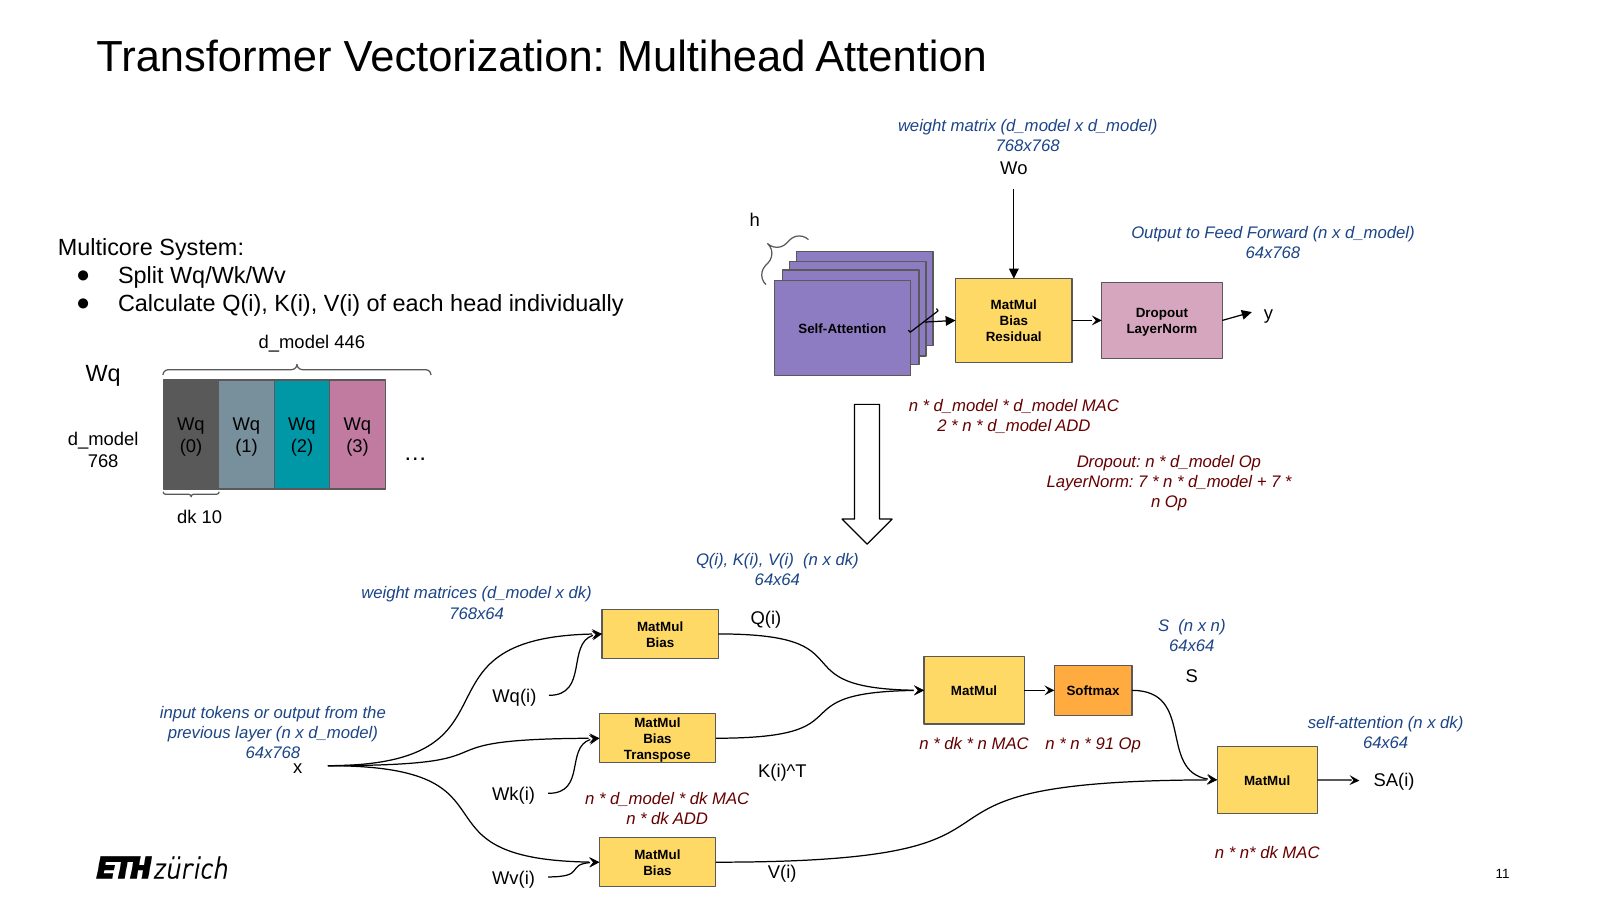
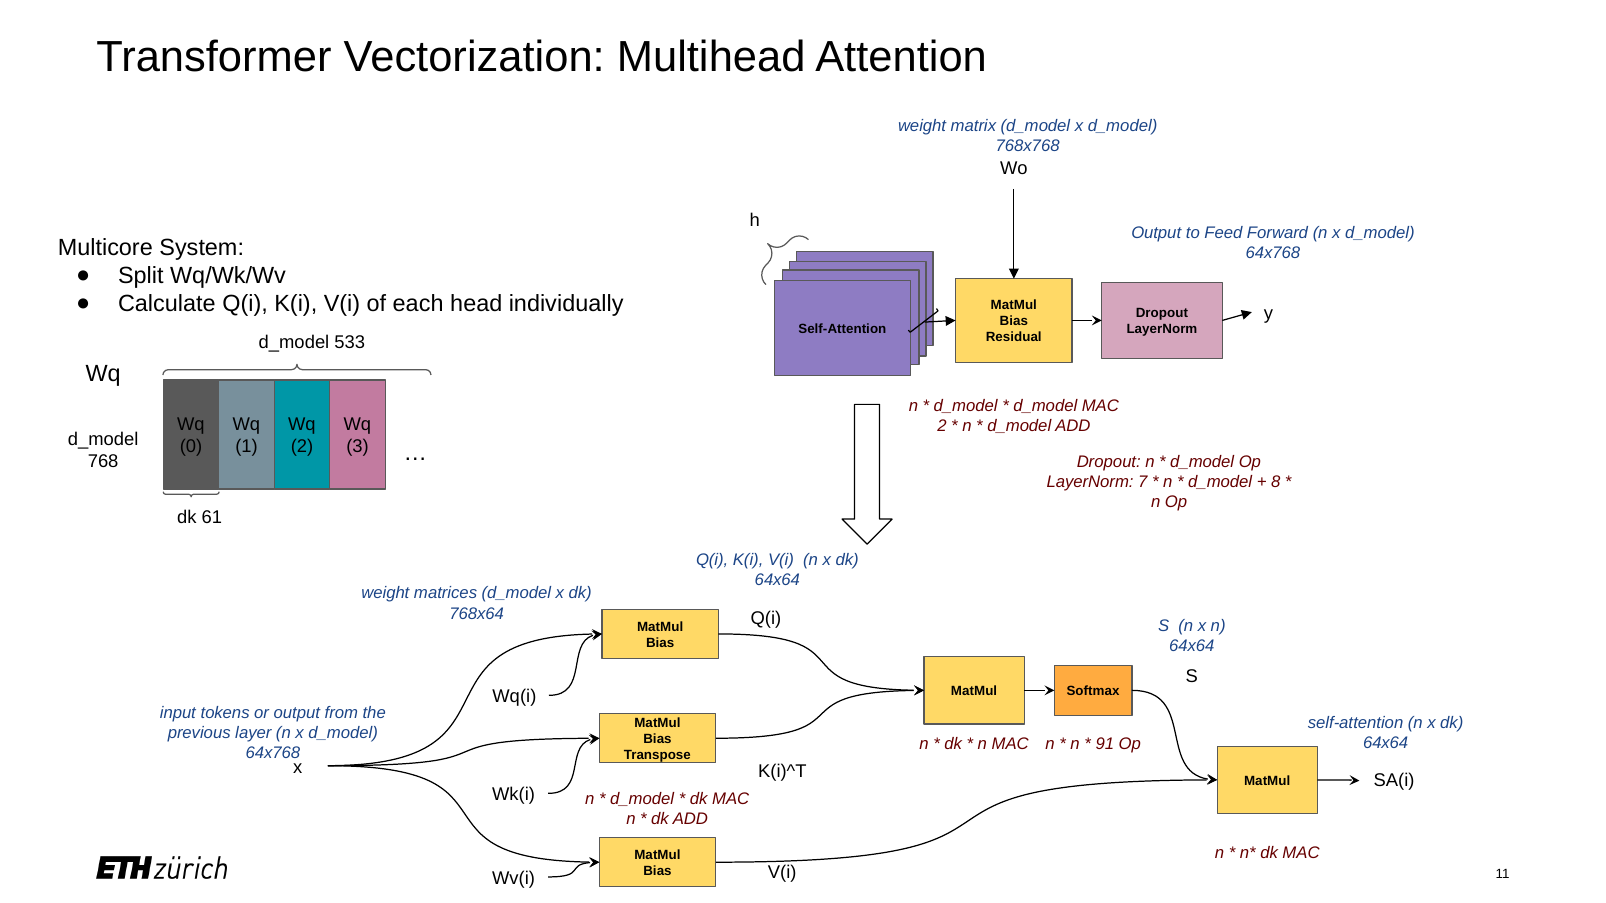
446: 446 -> 533
7 at (1276, 482): 7 -> 8
10: 10 -> 61
